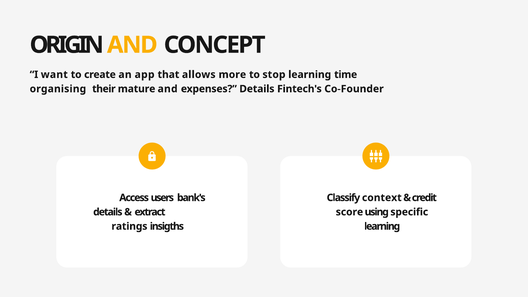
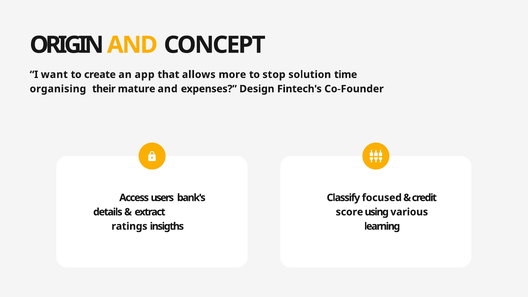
stop learning: learning -> solution
expenses Details: Details -> Design
context: context -> focused
specific: specific -> various
